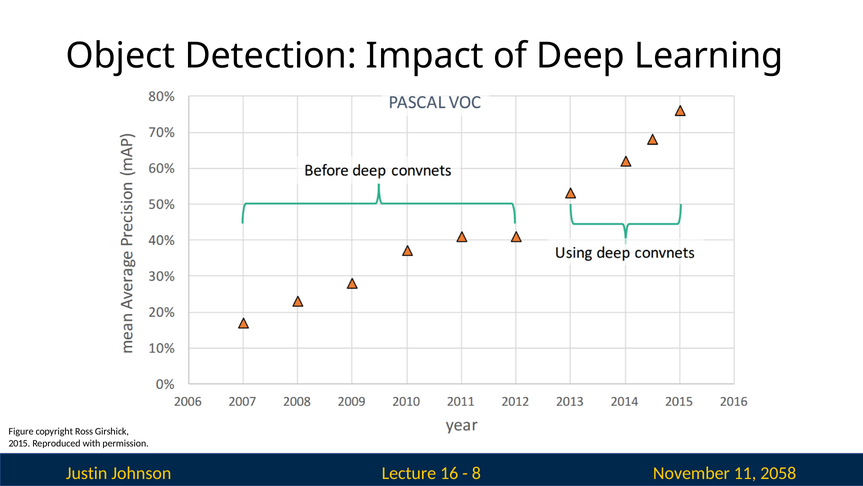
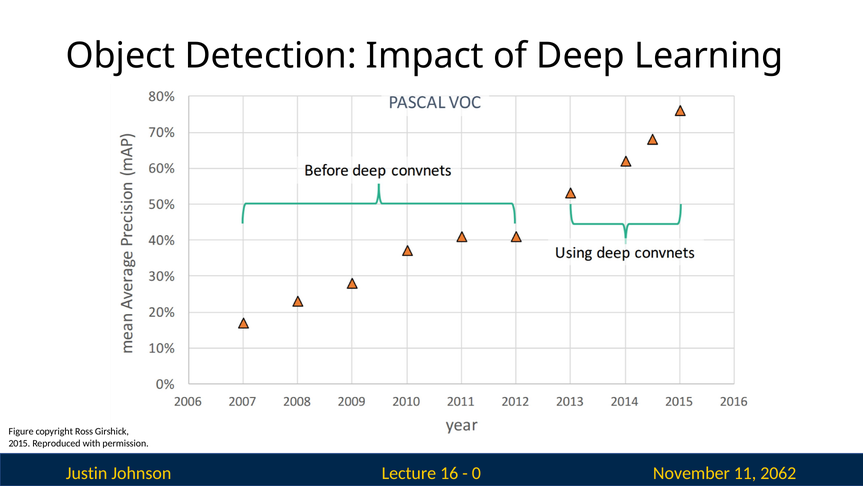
2058: 2058 -> 2062
8: 8 -> 0
